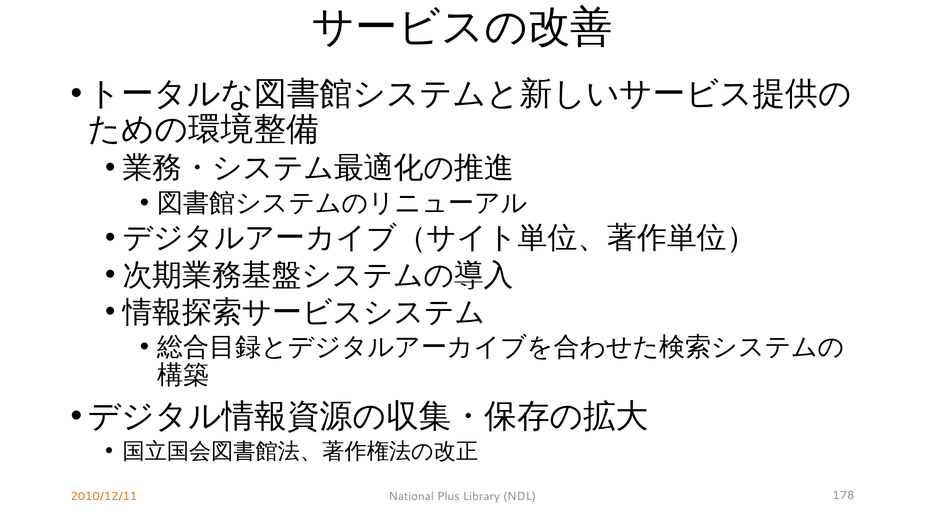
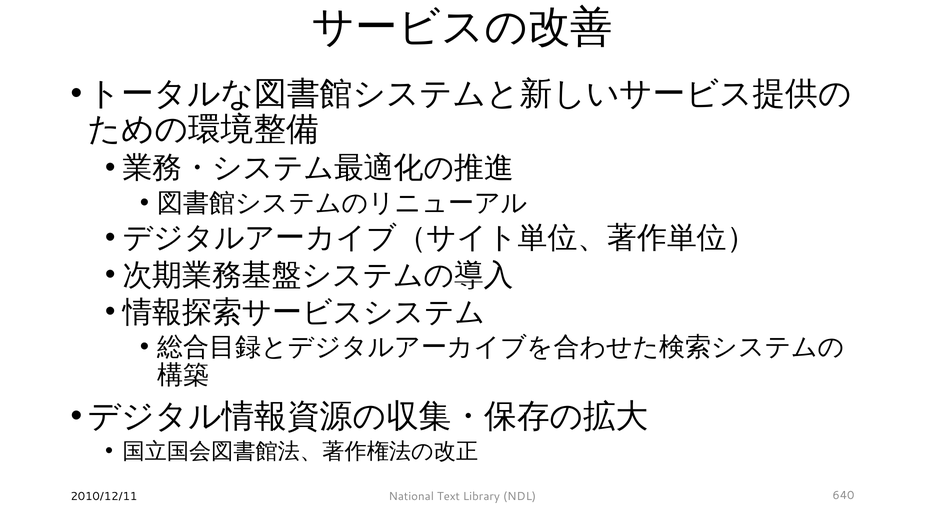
2010/12/11 colour: orange -> black
Plus: Plus -> Text
178: 178 -> 640
